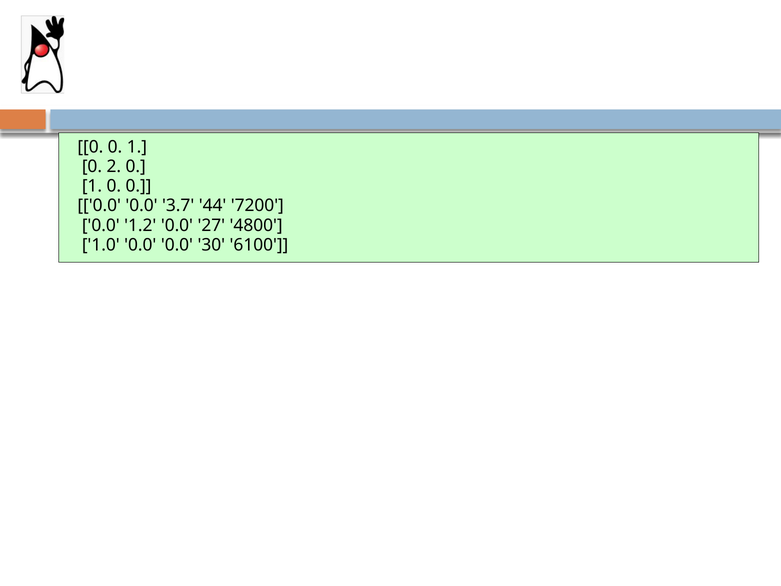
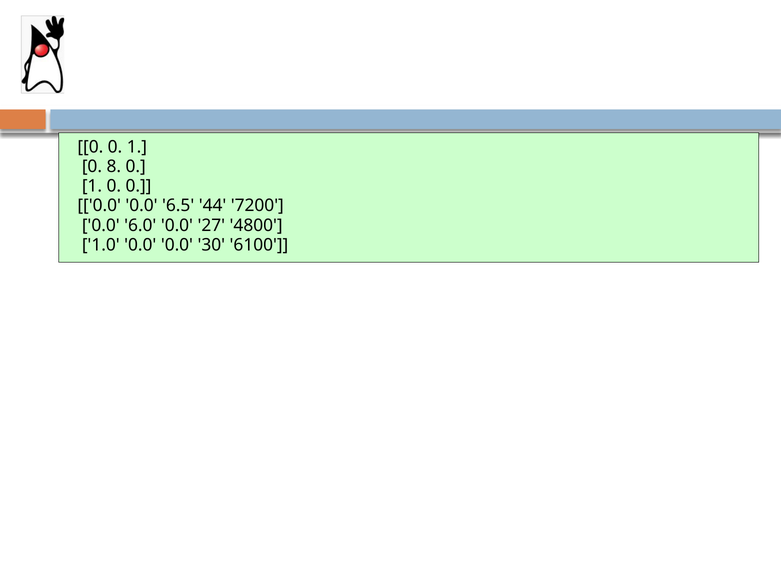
2: 2 -> 8
3.7: 3.7 -> 6.5
1.2: 1.2 -> 6.0
